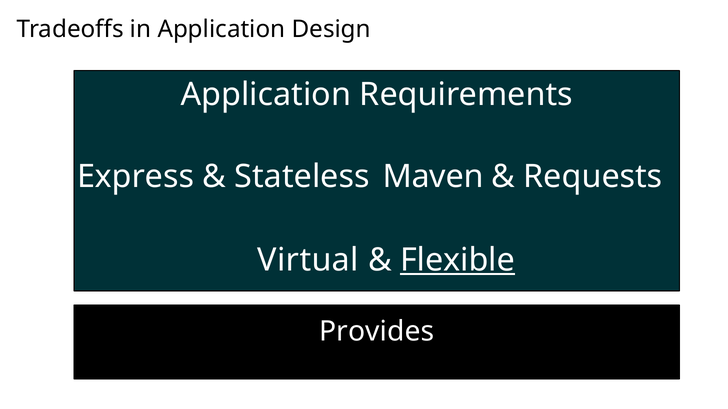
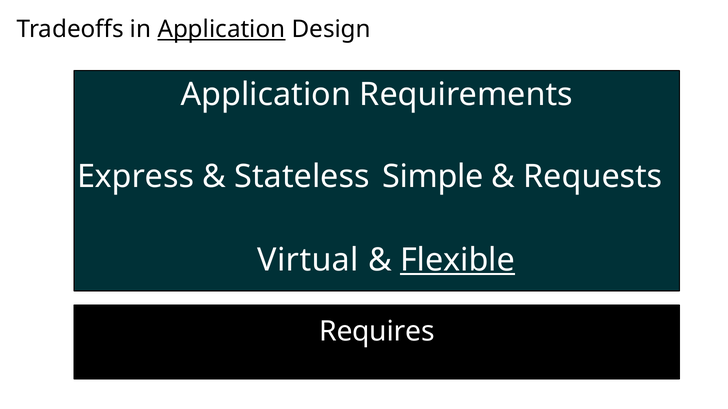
Application at (221, 29) underline: none -> present
Maven: Maven -> Simple
Provides: Provides -> Requires
